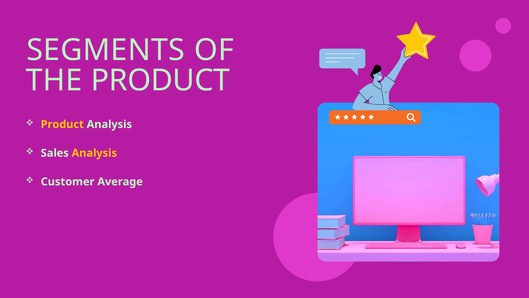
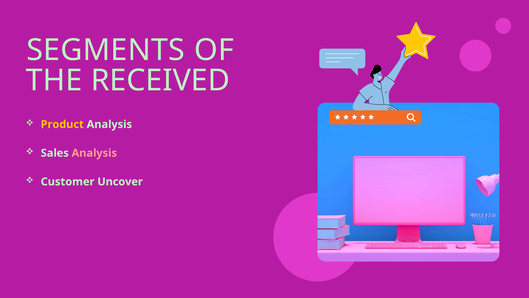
THE PRODUCT: PRODUCT -> RECEIVED
Analysis at (94, 153) colour: yellow -> pink
Average: Average -> Uncover
